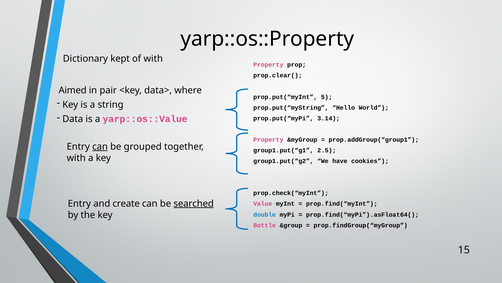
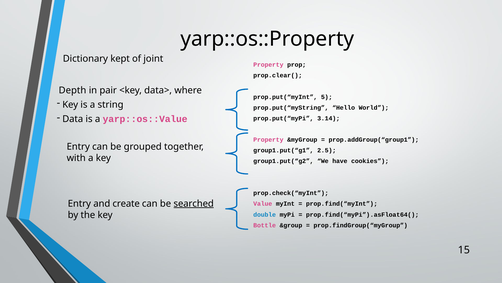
of with: with -> joint
Aimed: Aimed -> Depth
can at (100, 146) underline: present -> none
